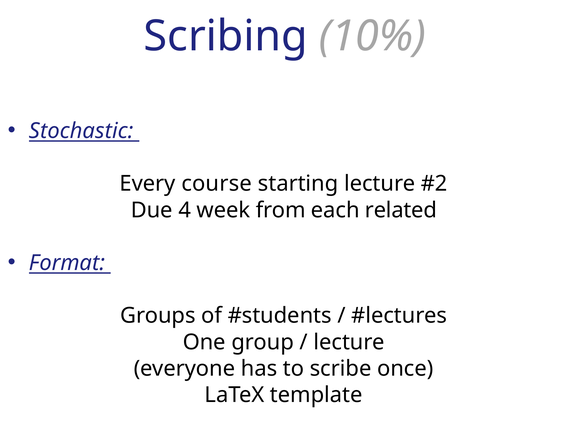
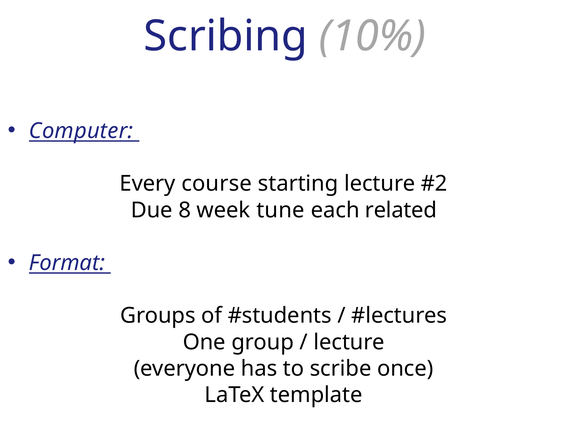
Stochastic: Stochastic -> Computer
4: 4 -> 8
from: from -> tune
